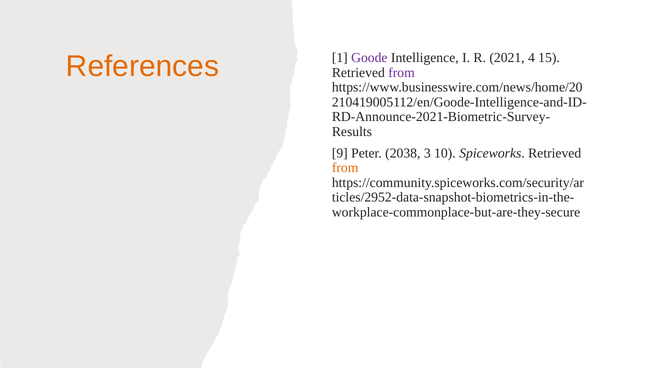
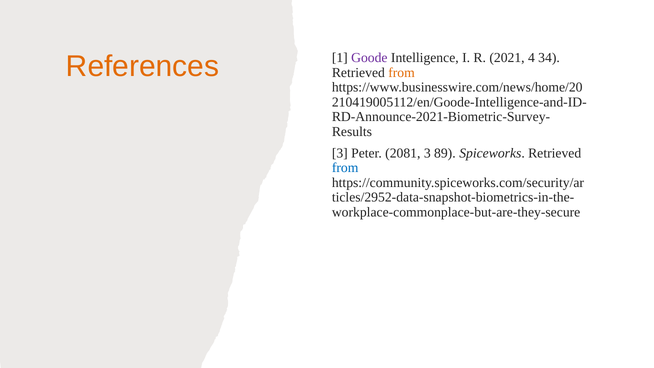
15: 15 -> 34
from at (402, 73) colour: purple -> orange
9 at (340, 153): 9 -> 3
2038: 2038 -> 2081
10: 10 -> 89
from at (345, 168) colour: orange -> blue
